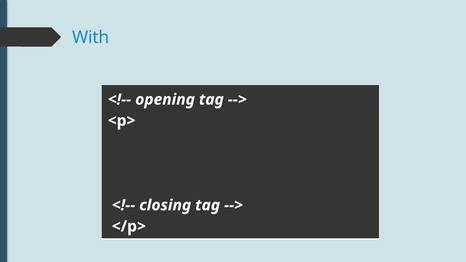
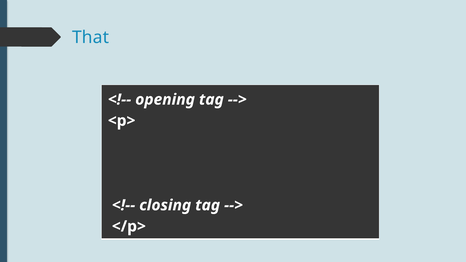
With: With -> That
